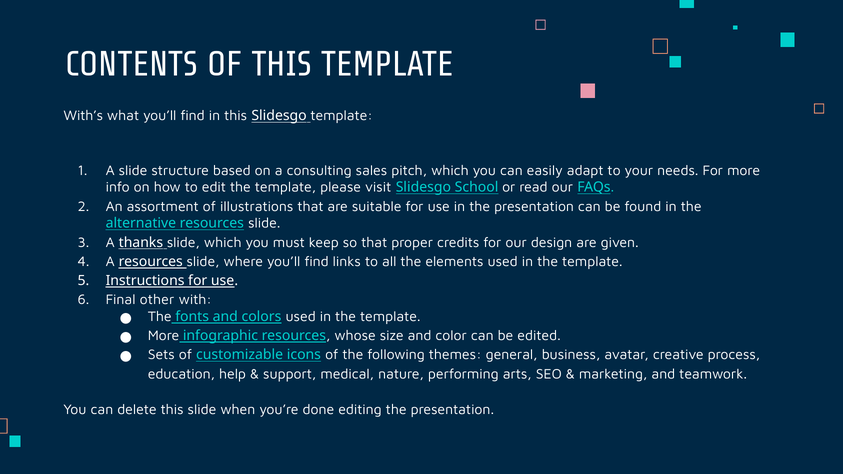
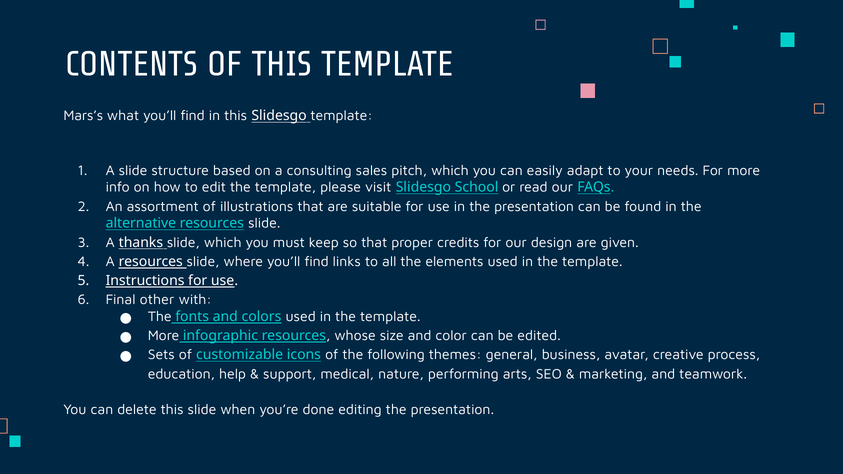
With’s: With’s -> Mars’s
